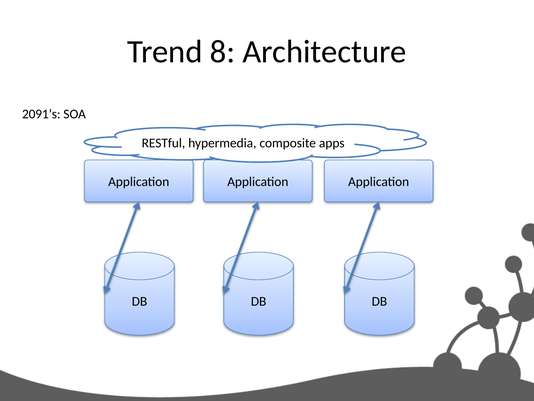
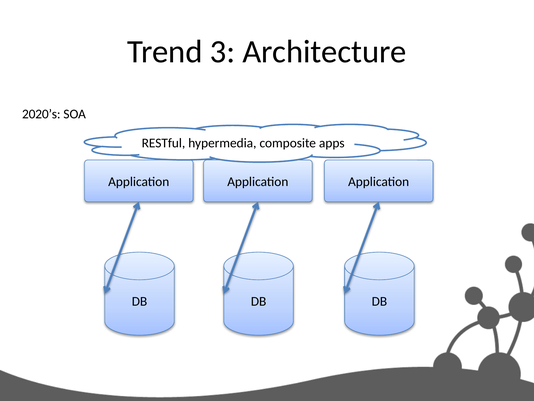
8: 8 -> 3
2091’s: 2091’s -> 2020’s
